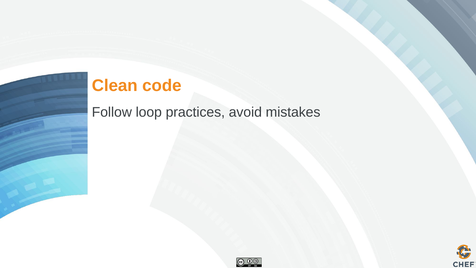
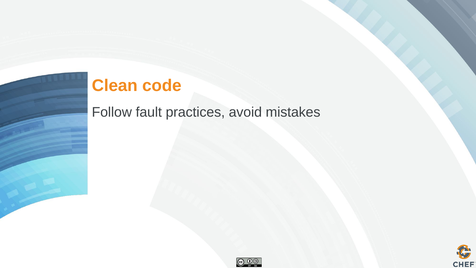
loop: loop -> fault
